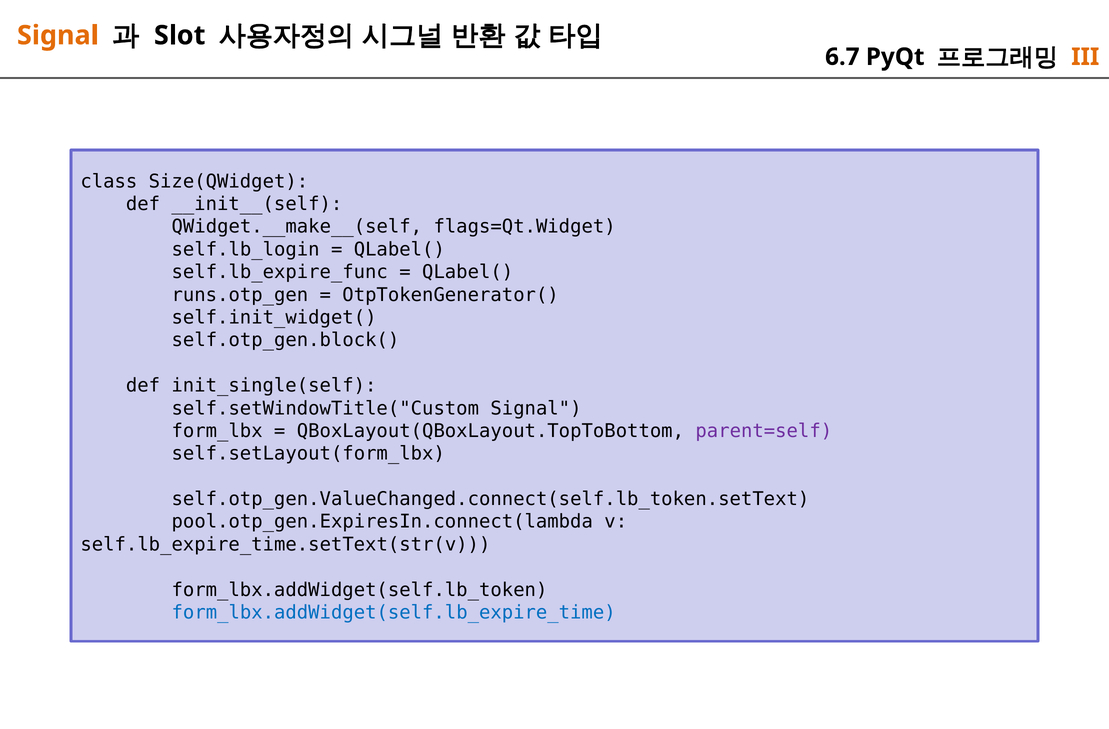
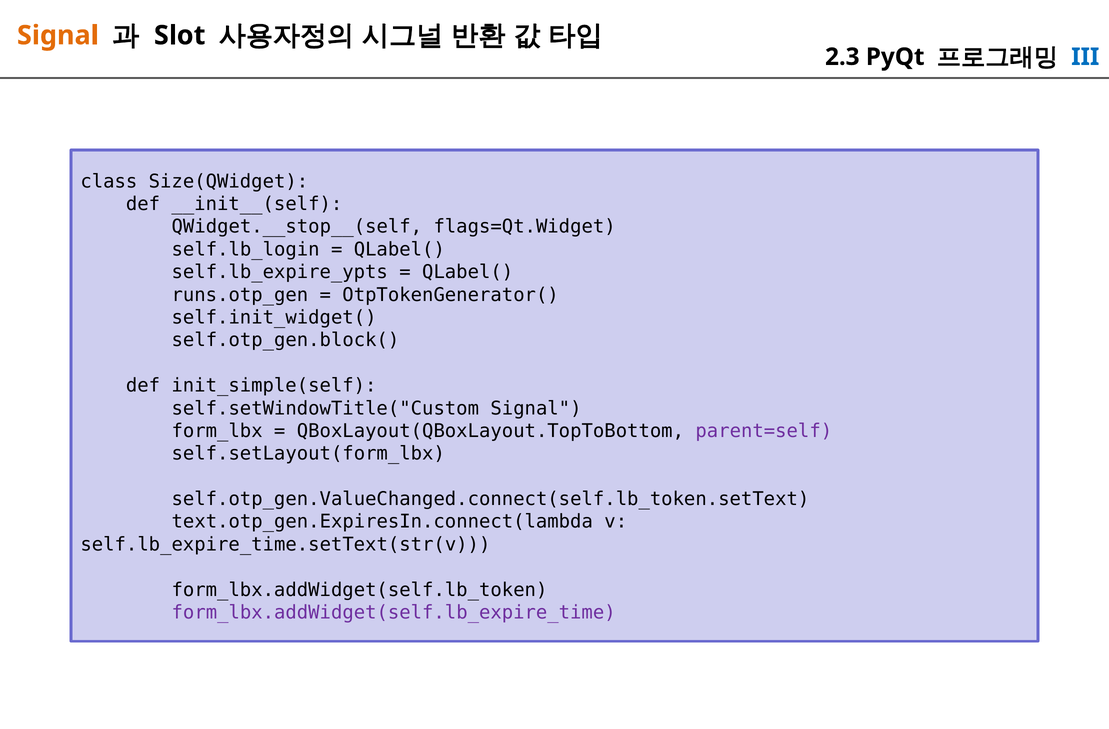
6.7: 6.7 -> 2.3
III colour: orange -> blue
QWidget.__make__(self: QWidget.__make__(self -> QWidget.__stop__(self
self.lb_expire_func: self.lb_expire_func -> self.lb_expire_ypts
init_single(self: init_single(self -> init_simple(self
pool.otp_gen.ExpiresIn.connect(lambda: pool.otp_gen.ExpiresIn.connect(lambda -> text.otp_gen.ExpiresIn.connect(lambda
form_lbx.addWidget(self.lb_expire_time colour: blue -> purple
